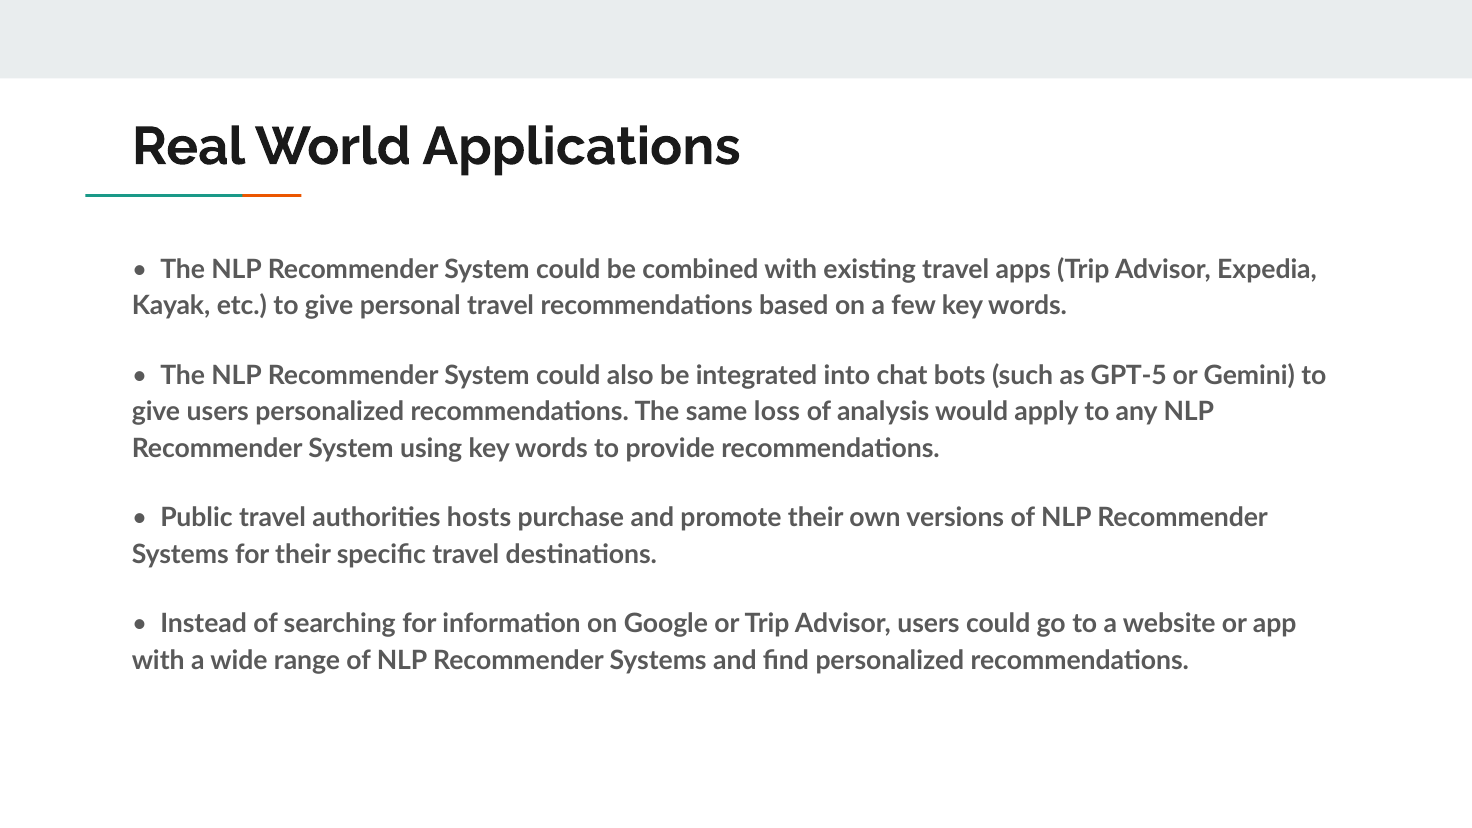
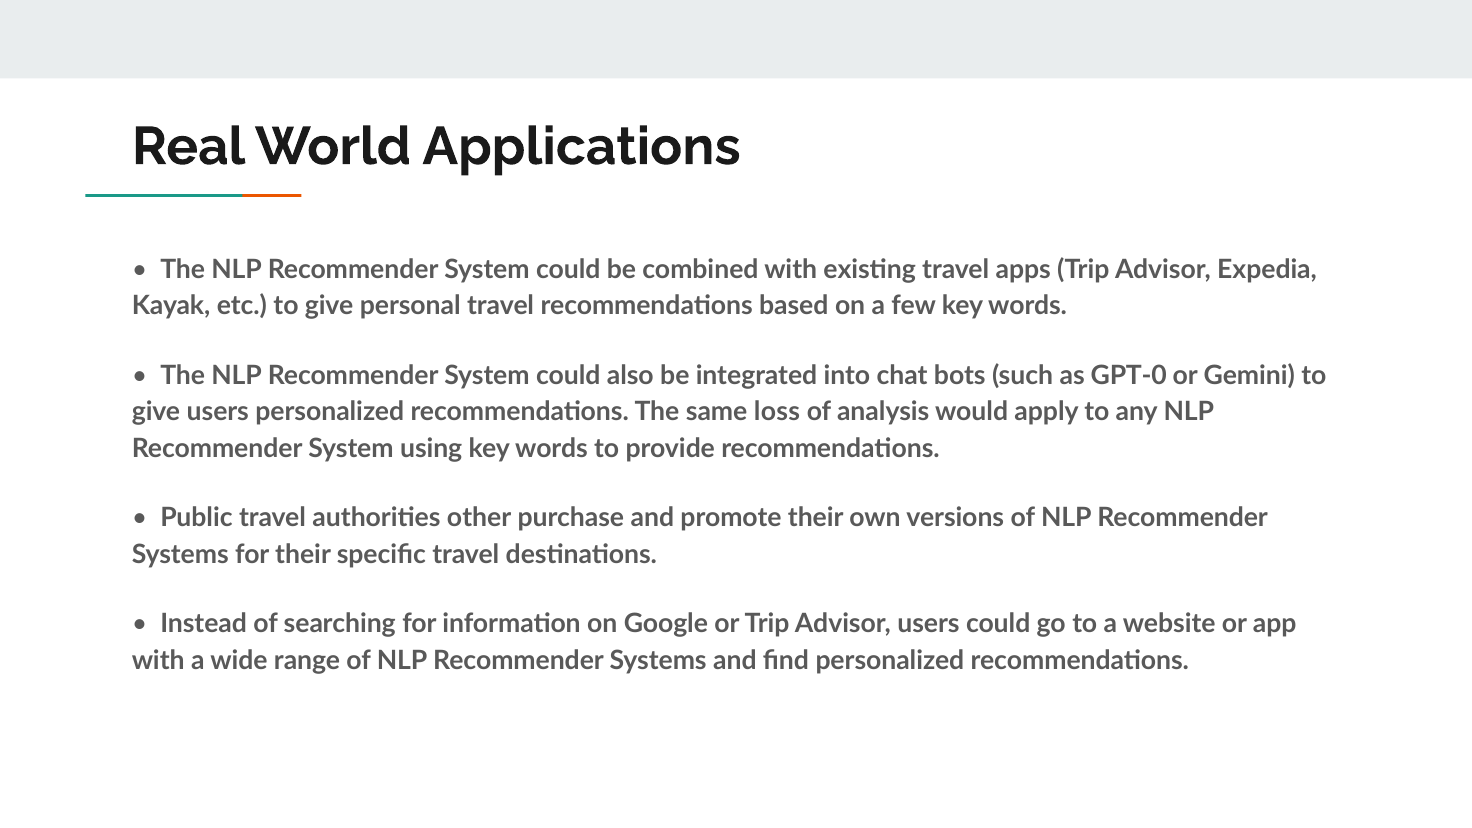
GPT-5: GPT-5 -> GPT-0
hosts: hosts -> other
